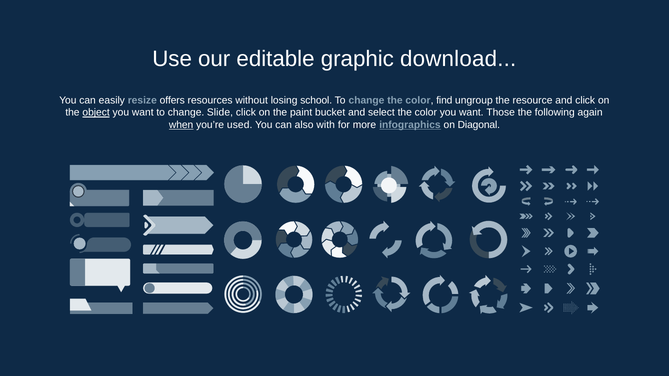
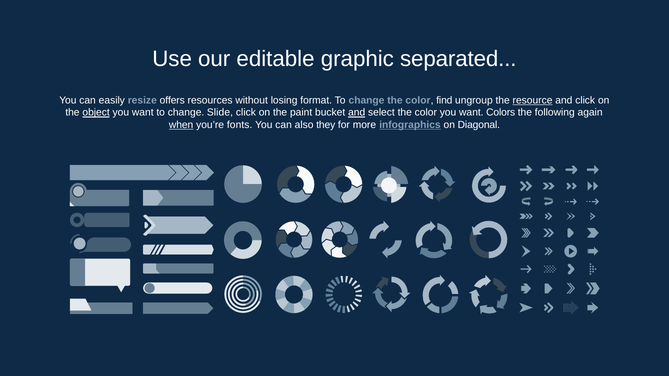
download: download -> separated
school: school -> format
resource underline: none -> present
and at (357, 113) underline: none -> present
Those: Those -> Colors
used: used -> fonts
with: with -> they
